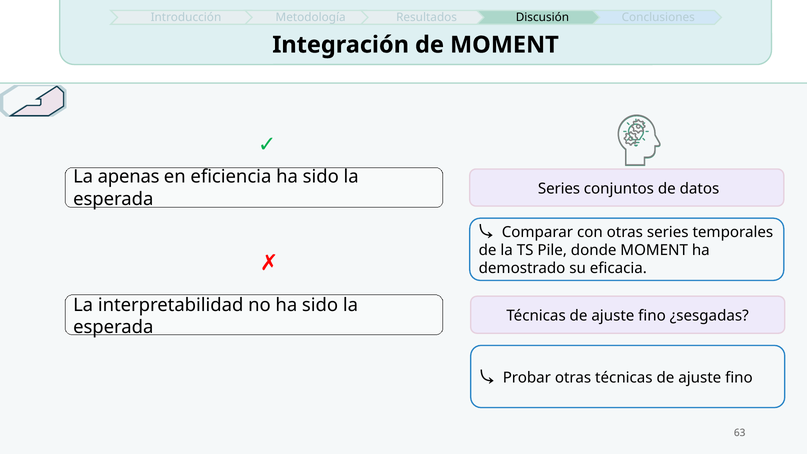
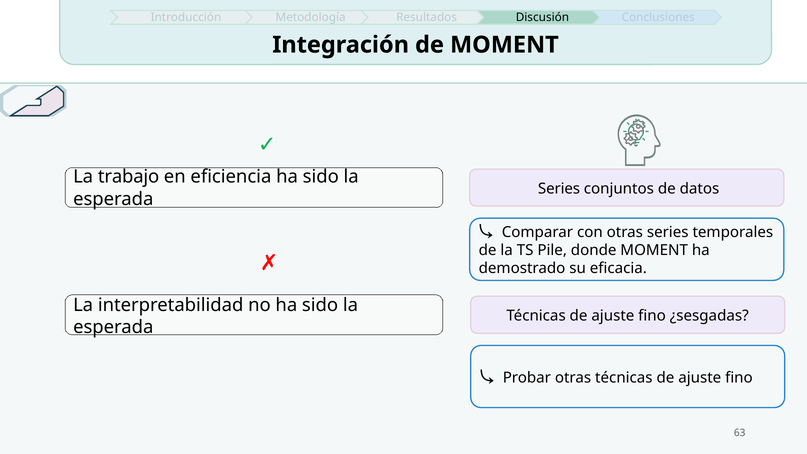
apenas: apenas -> trabajo
